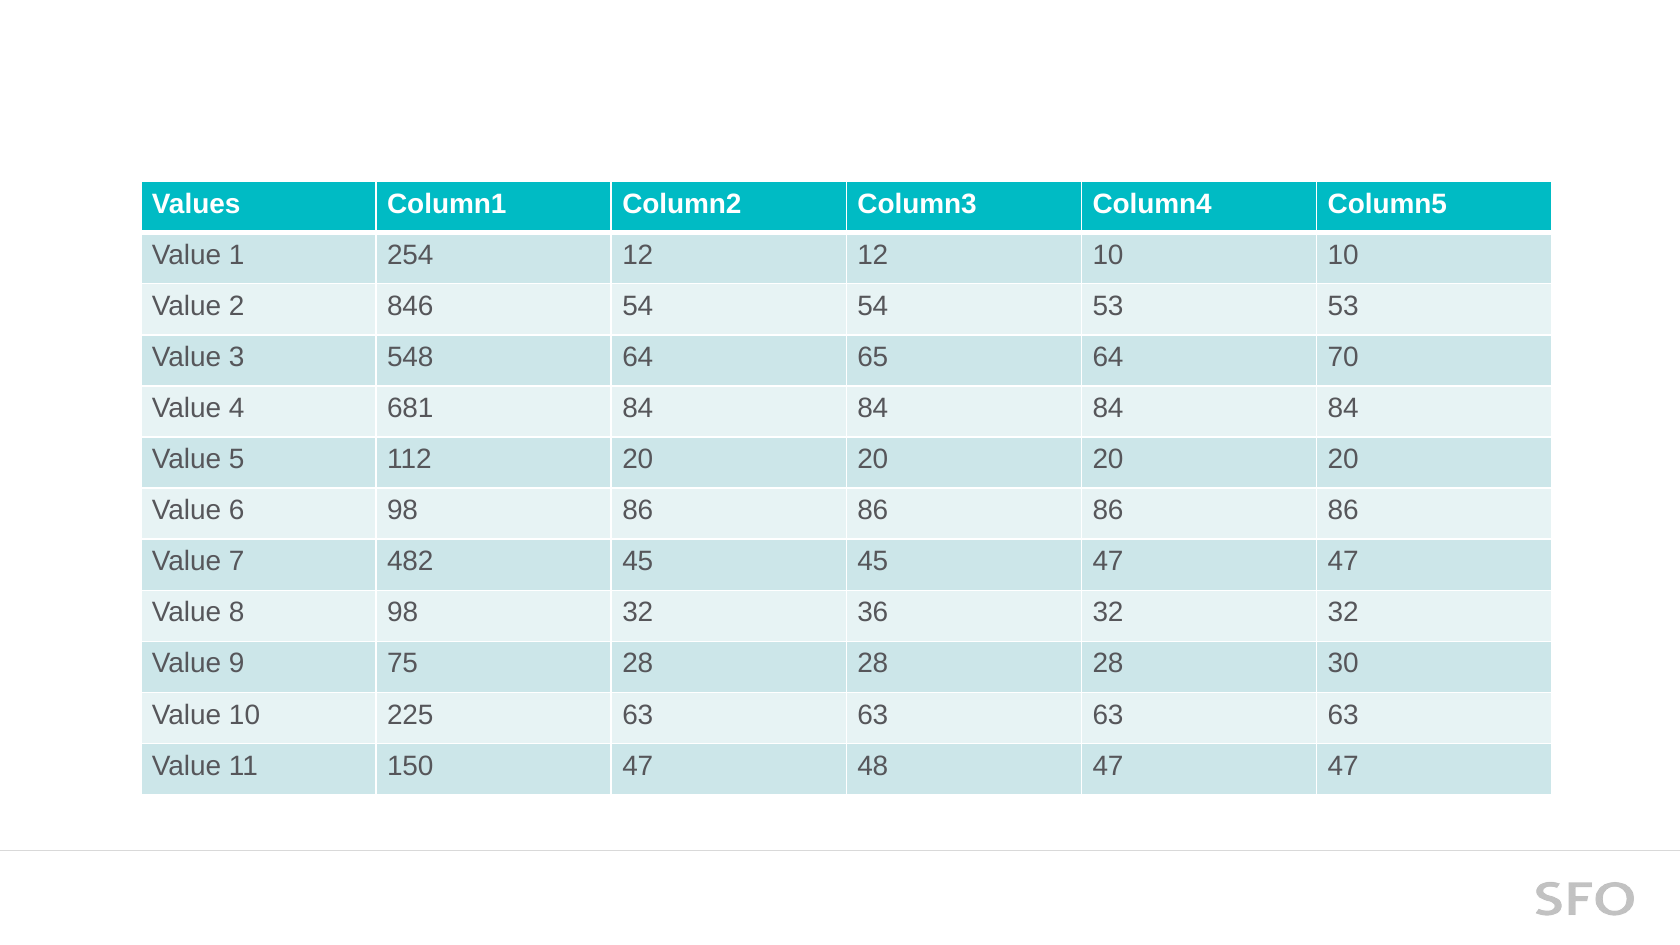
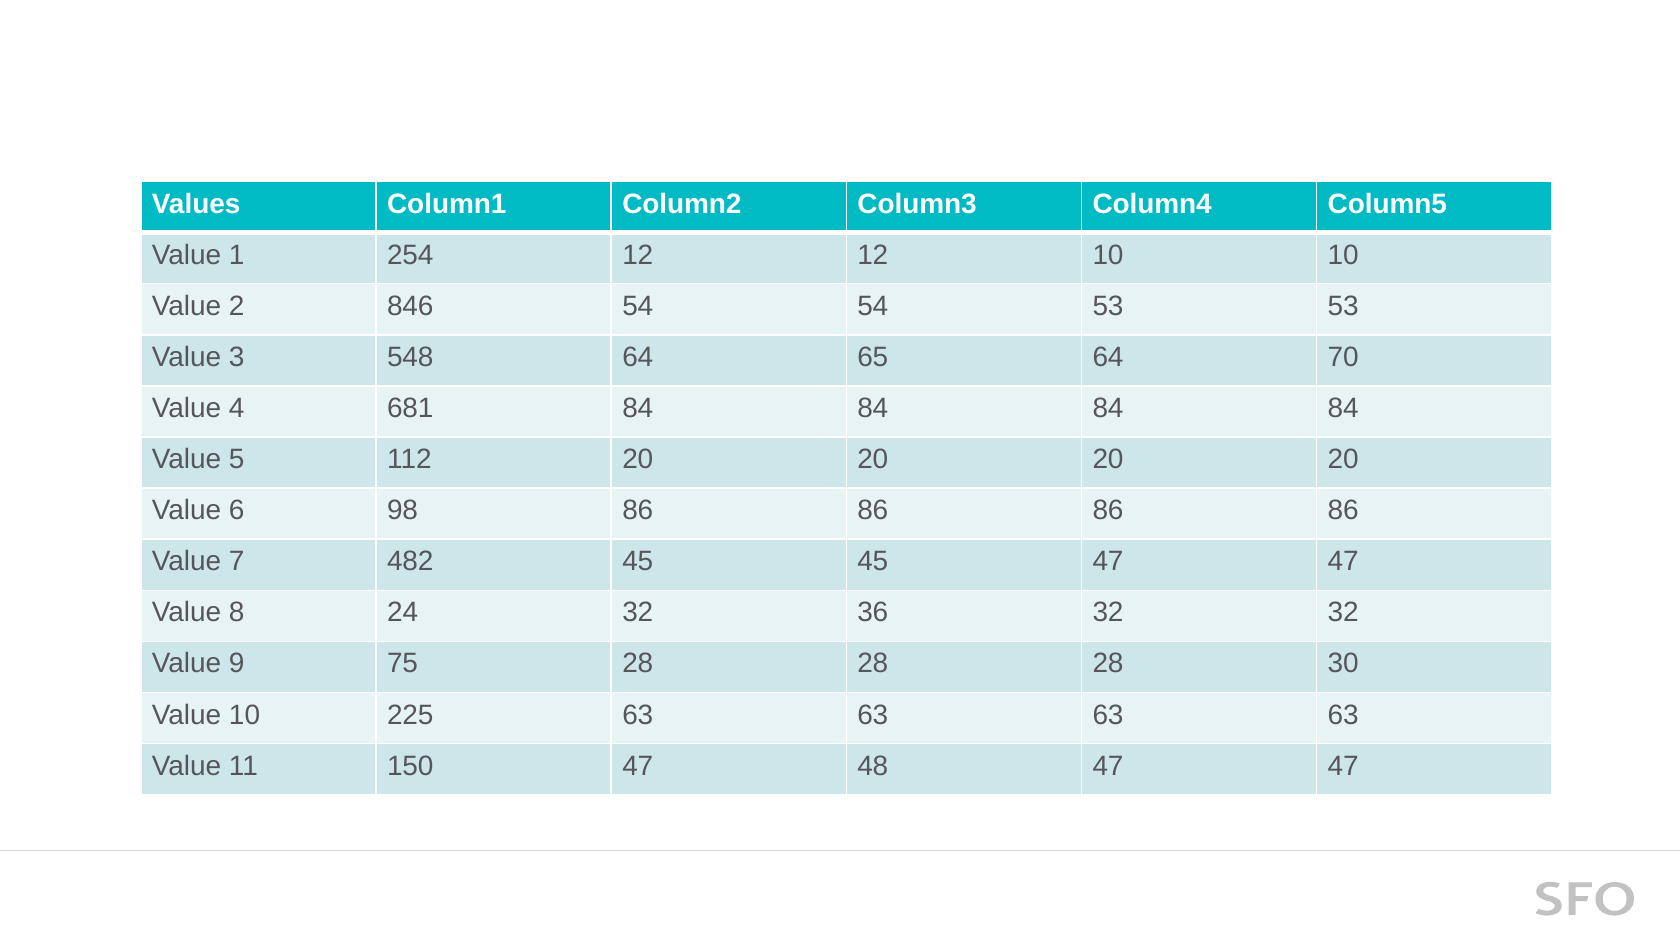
8 98: 98 -> 24
